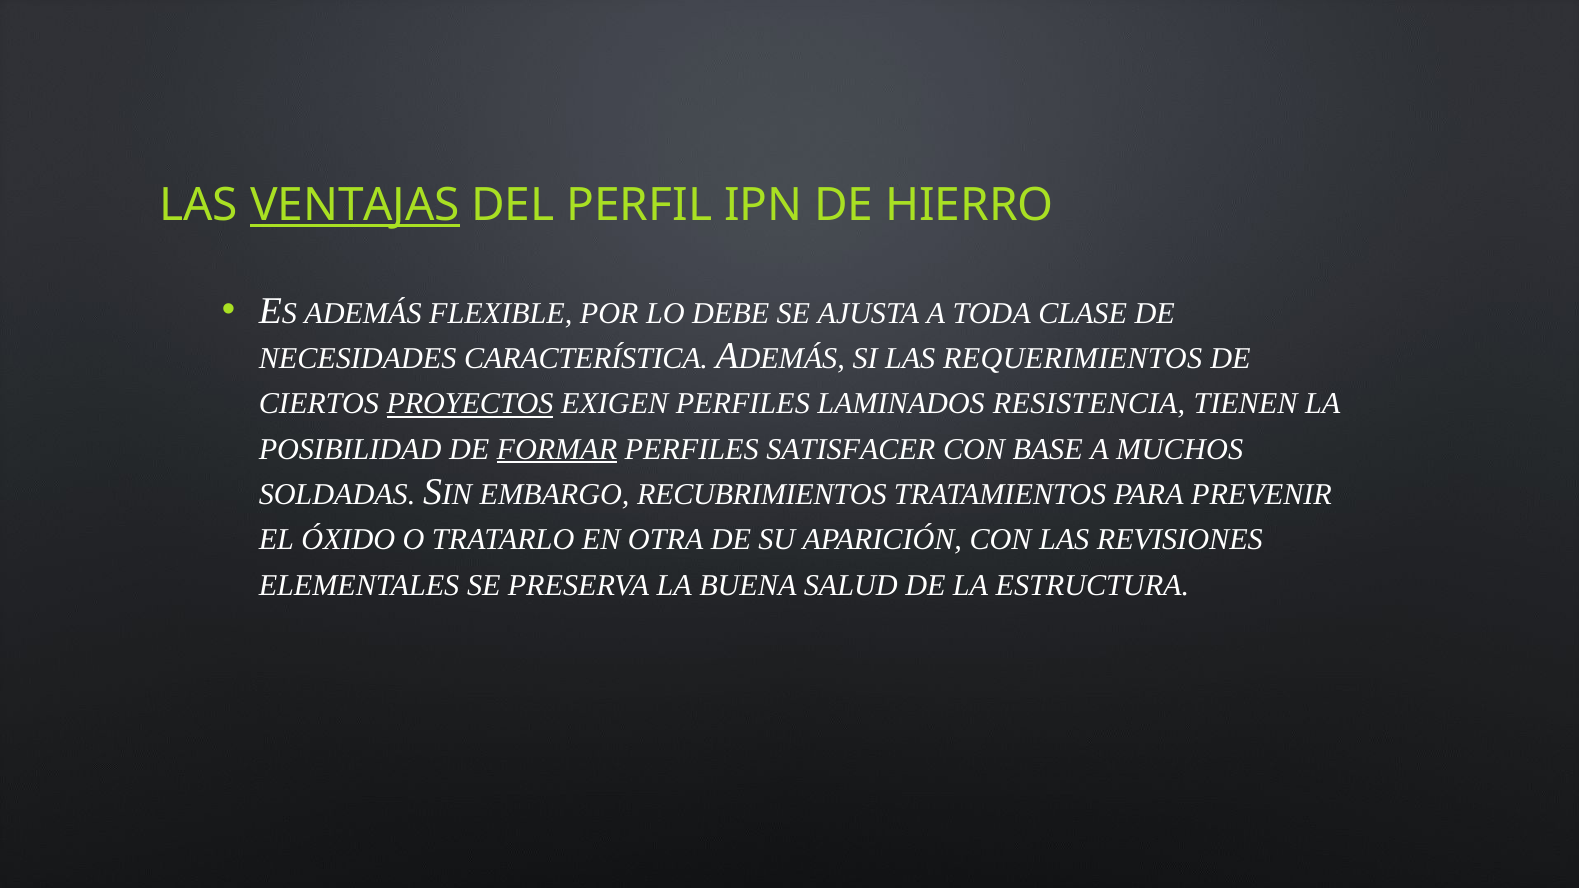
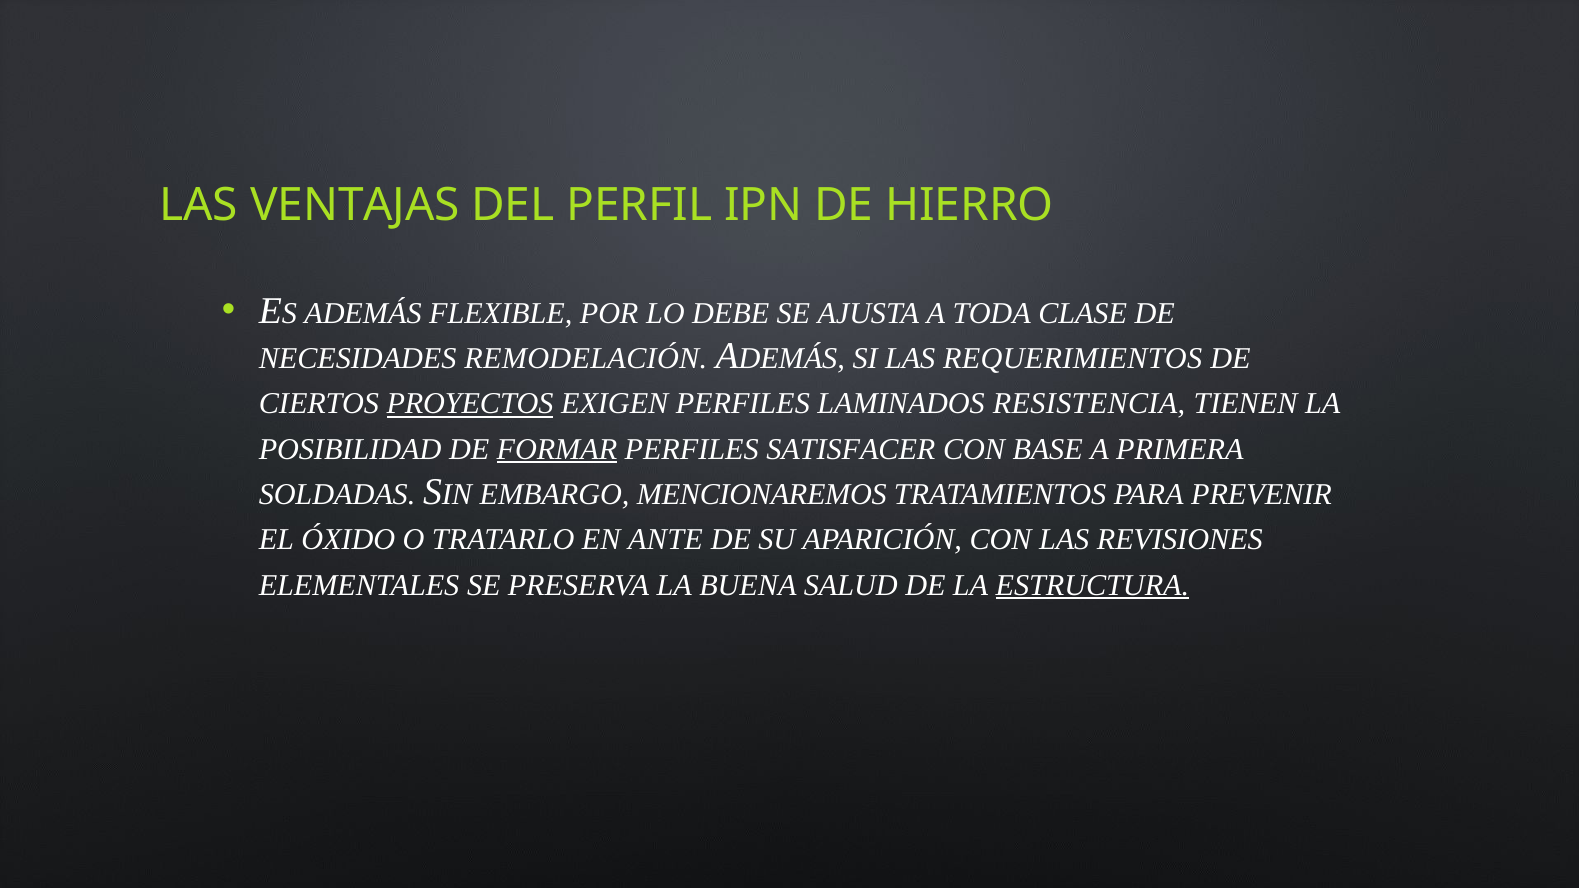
VENTAJAS underline: present -> none
CARACTERÍSTICA: CARACTERÍSTICA -> REMODELACIÓN
MUCHOS: MUCHOS -> PRIMERA
RECUBRIMIENTOS: RECUBRIMIENTOS -> MENCIONAREMOS
OTRA: OTRA -> ANTE
ESTRUCTURA underline: none -> present
